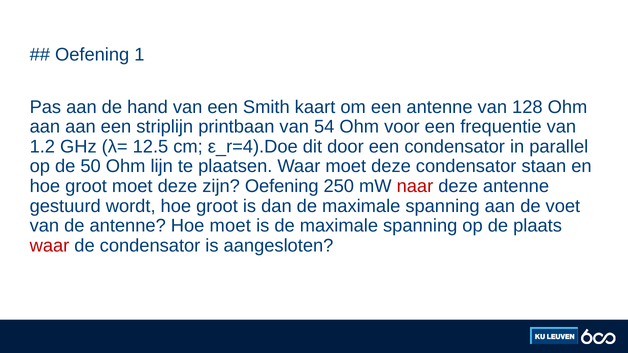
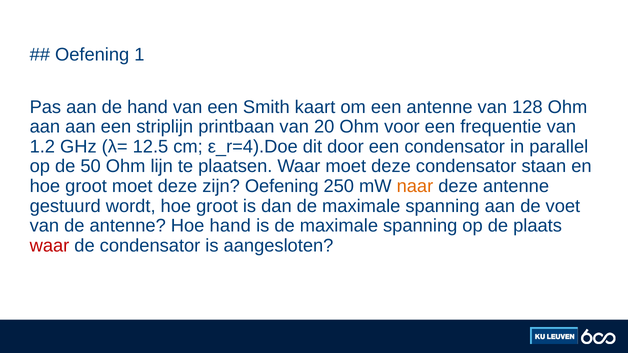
54: 54 -> 20
naar colour: red -> orange
Hoe moet: moet -> hand
